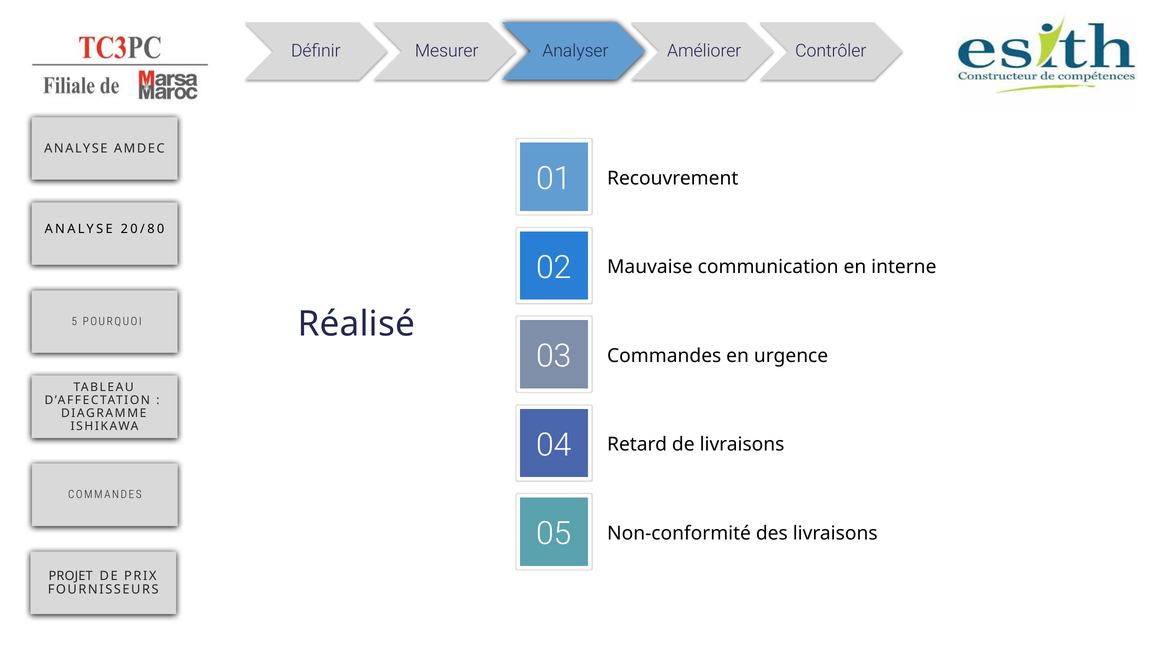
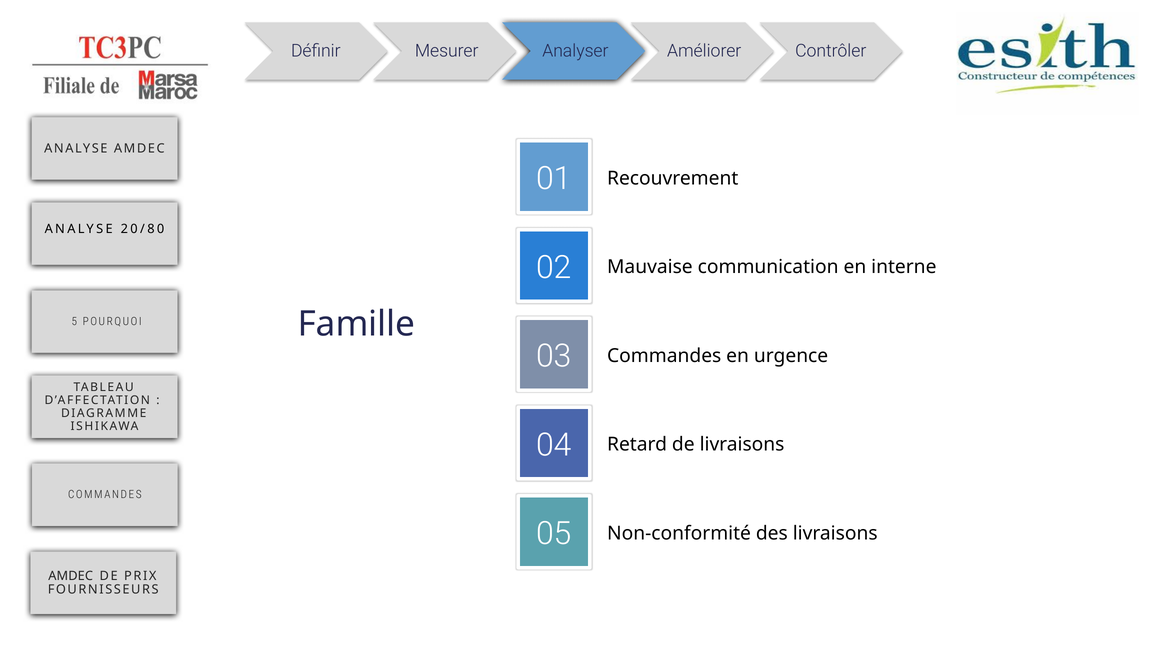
Réalisé: Réalisé -> Famille
PROJET at (71, 576): PROJET -> AMDEC
